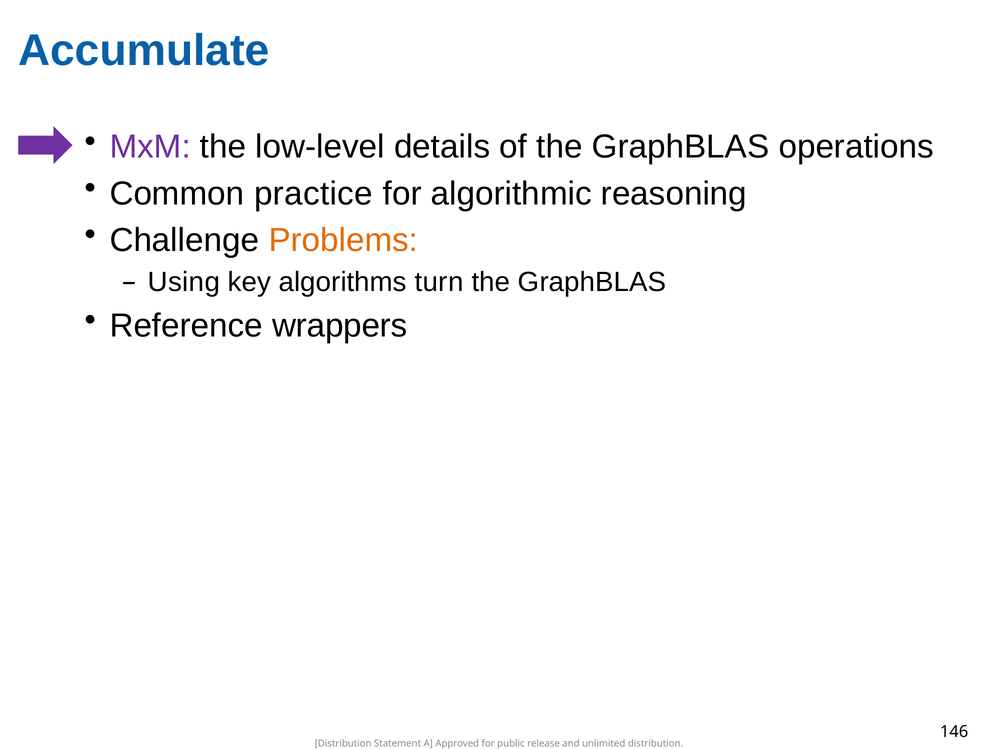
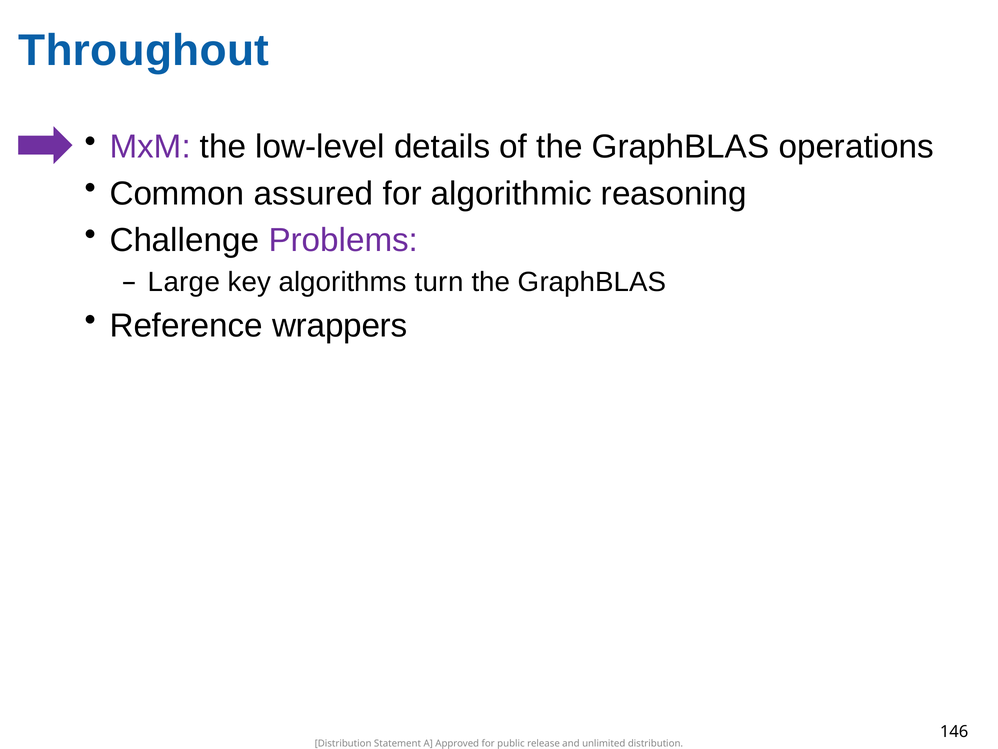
Accumulate: Accumulate -> Throughout
practice: practice -> assured
Problems colour: orange -> purple
Using: Using -> Large
